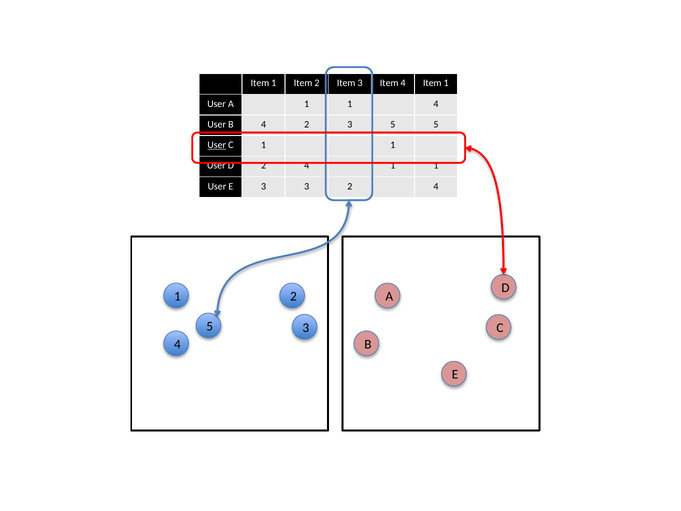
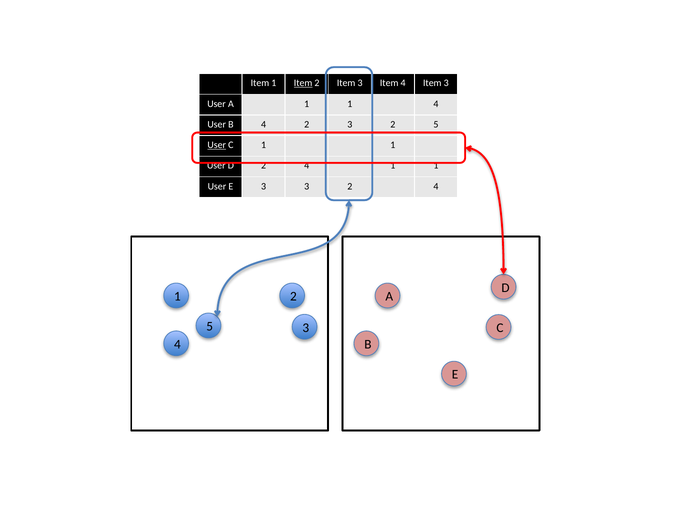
Item at (303, 83) underline: none -> present
4 Item 1: 1 -> 3
2 3 5: 5 -> 2
